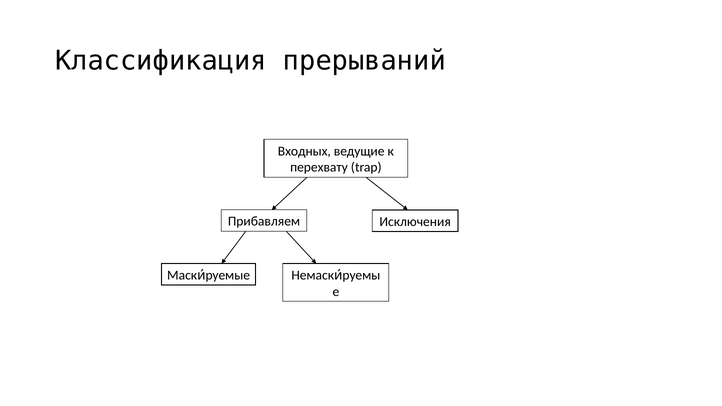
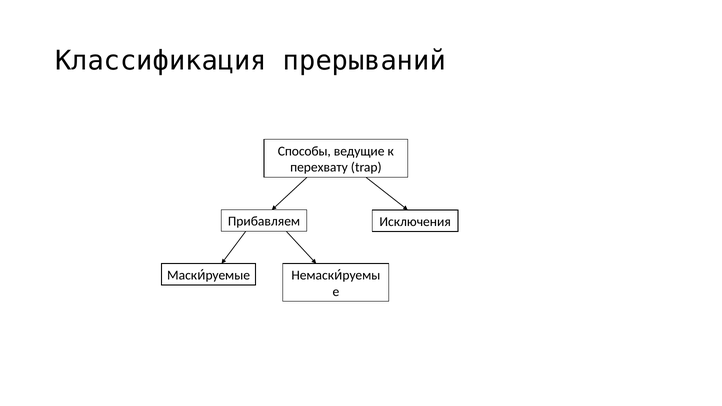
Входных: Входных -> Способы
